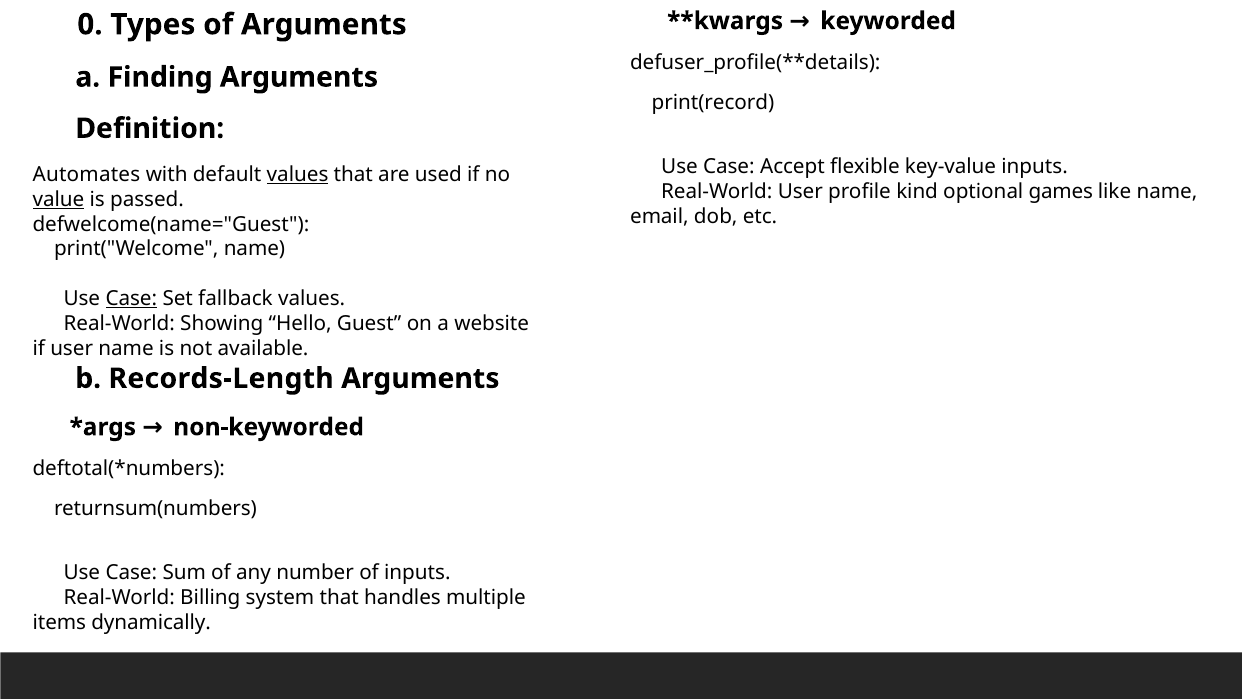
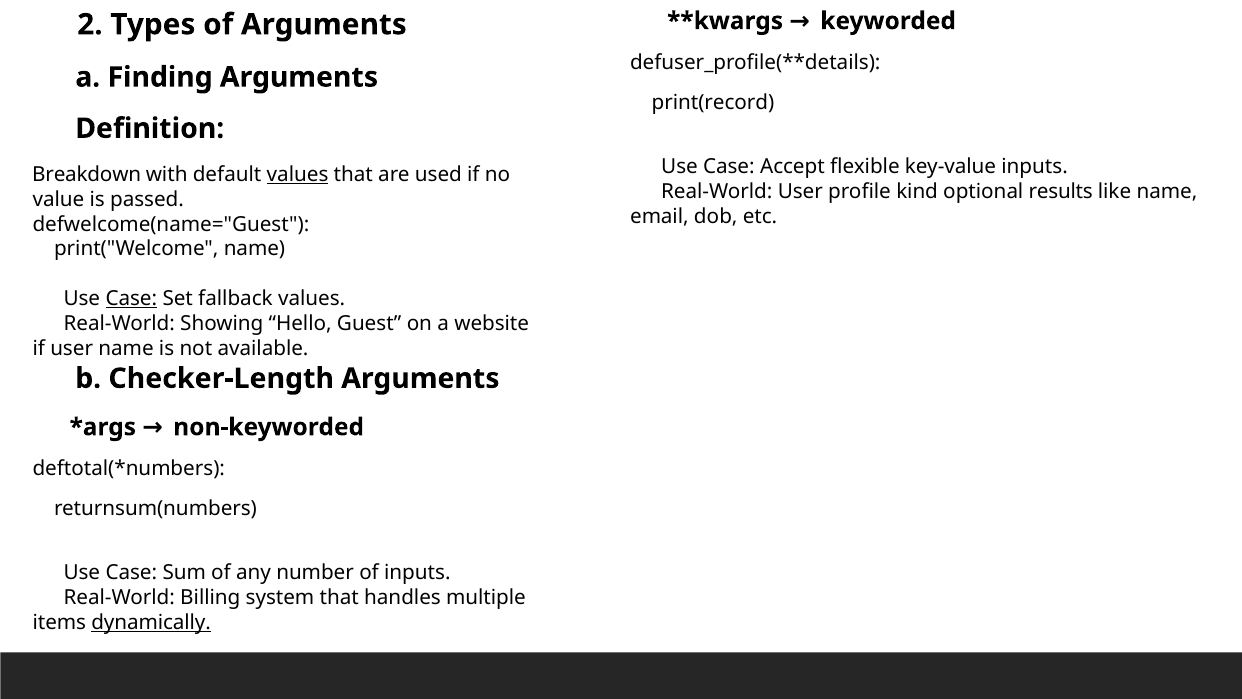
0: 0 -> 2
Automates: Automates -> Breakdown
games: games -> results
value underline: present -> none
Records-Length: Records-Length -> Checker-Length
dynamically underline: none -> present
